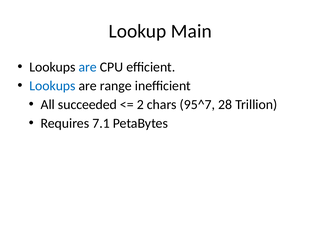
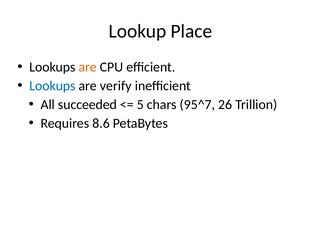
Main: Main -> Place
are at (88, 67) colour: blue -> orange
range: range -> verify
2: 2 -> 5
28: 28 -> 26
7.1: 7.1 -> 8.6
